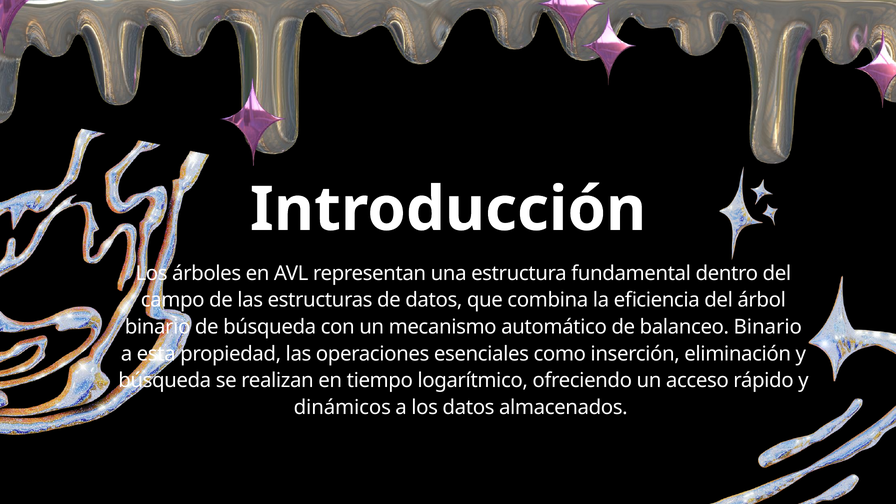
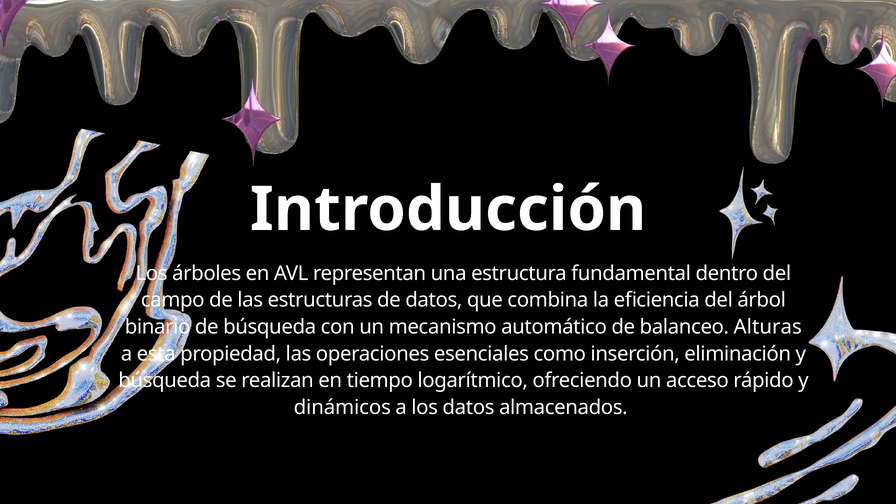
balanceo Binario: Binario -> Alturas
